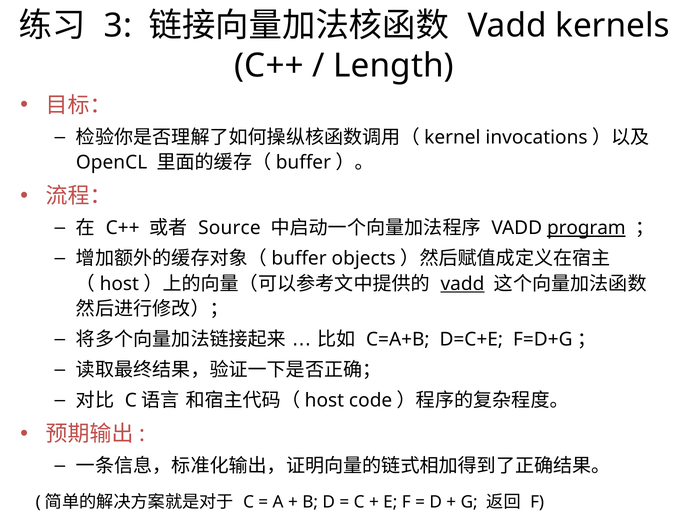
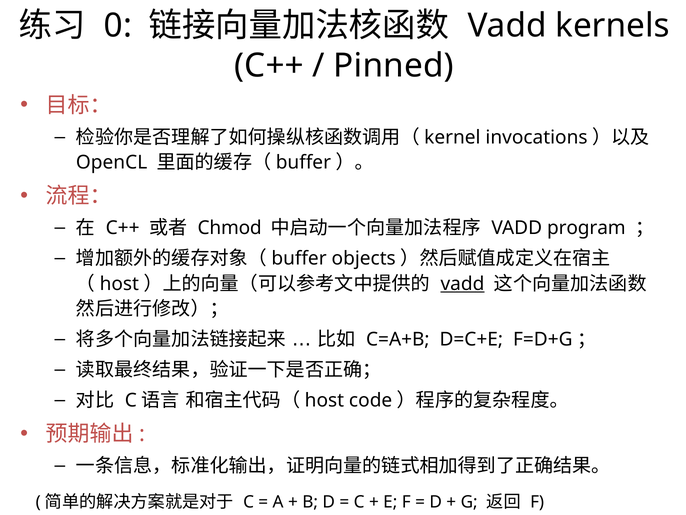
3: 3 -> 0
Length: Length -> Pinned
Source: Source -> Chmod
program underline: present -> none
